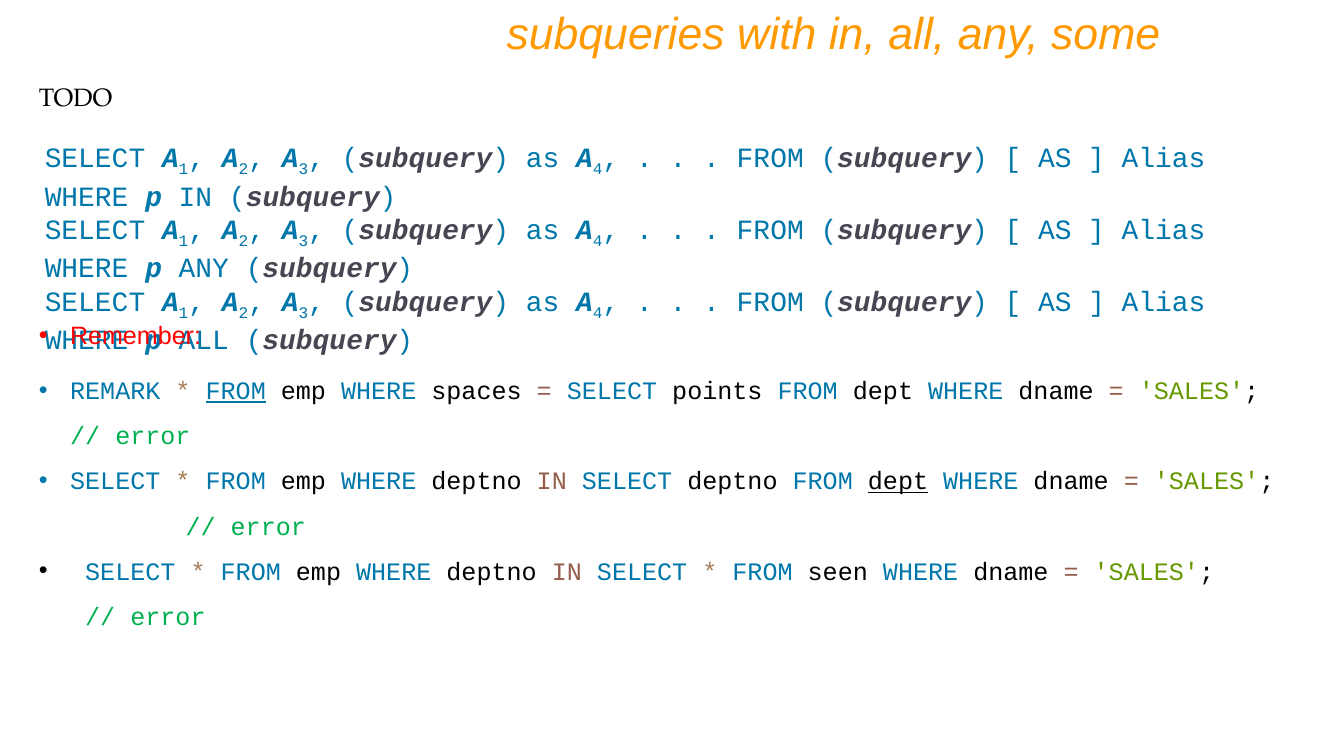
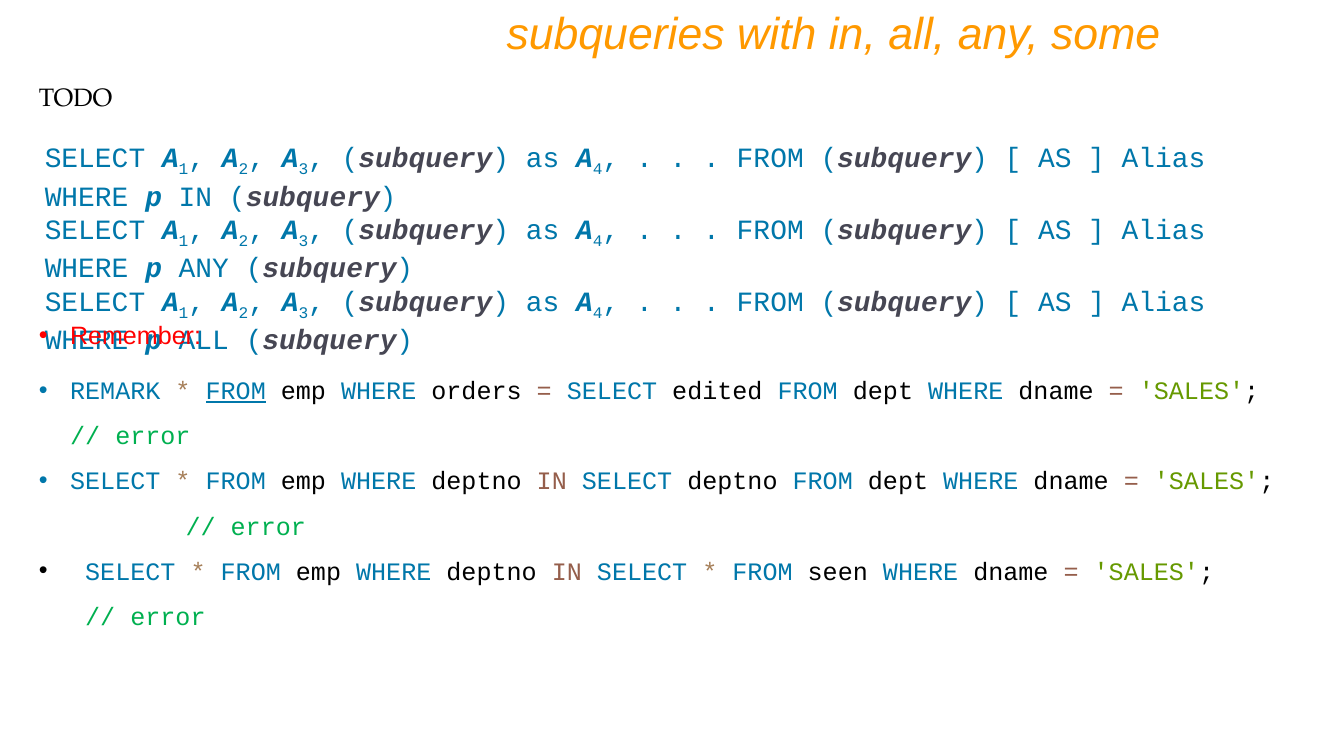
spaces: spaces -> orders
points: points -> edited
dept at (898, 481) underline: present -> none
